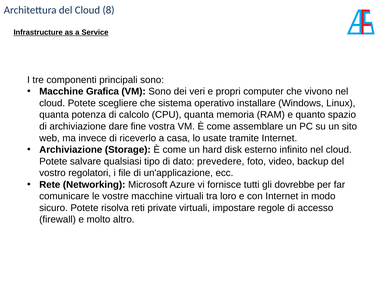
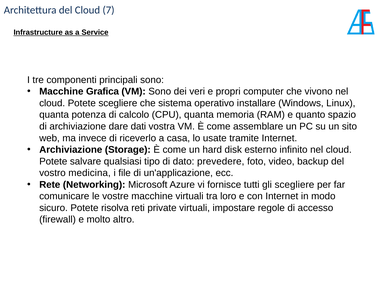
8: 8 -> 7
fine: fine -> dati
regolatori: regolatori -> medicina
gli dovrebbe: dovrebbe -> scegliere
